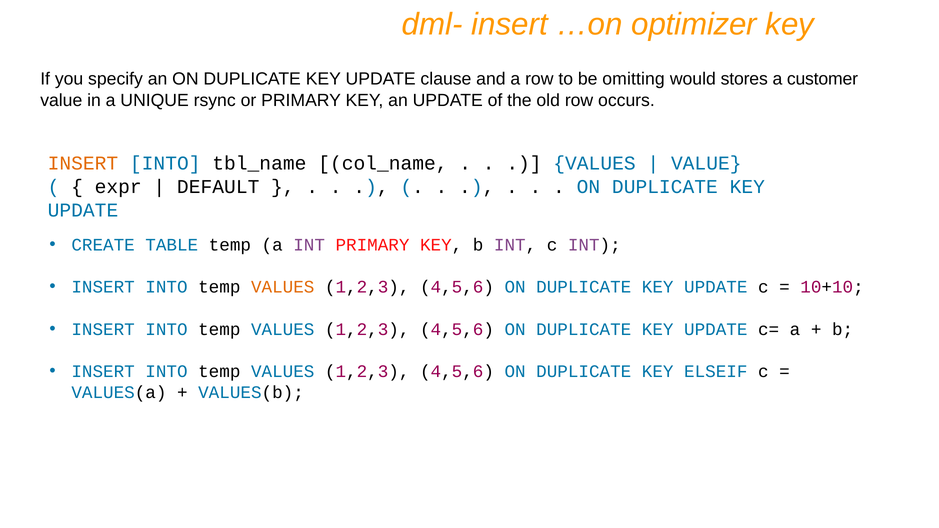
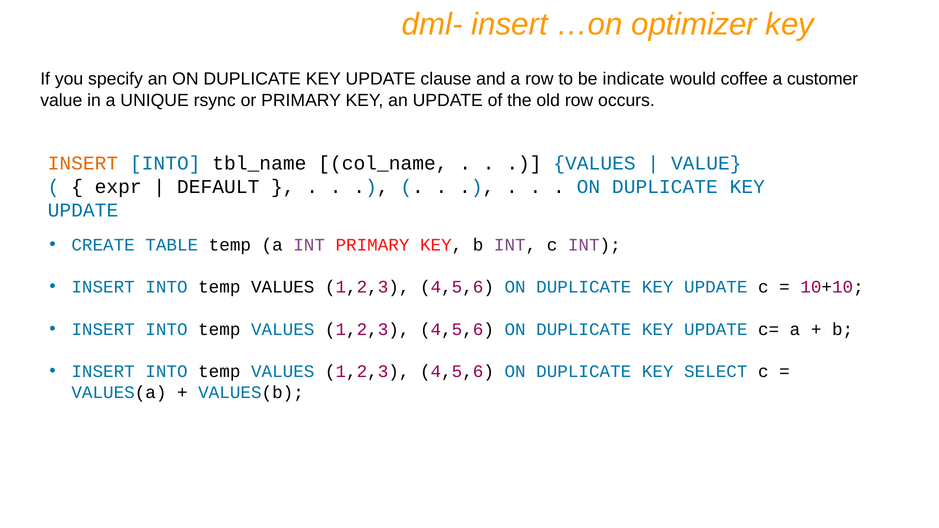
omitting: omitting -> indicate
stores: stores -> coffee
VALUES at (283, 287) colour: orange -> black
ELSEIF: ELSEIF -> SELECT
